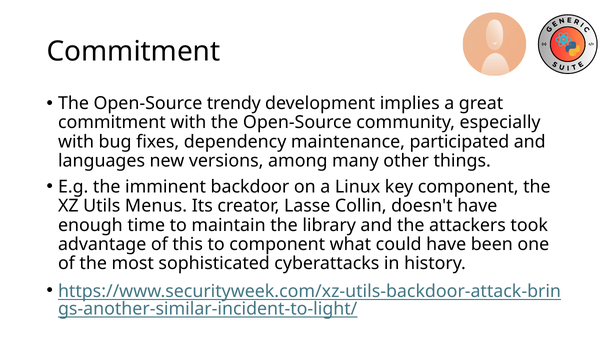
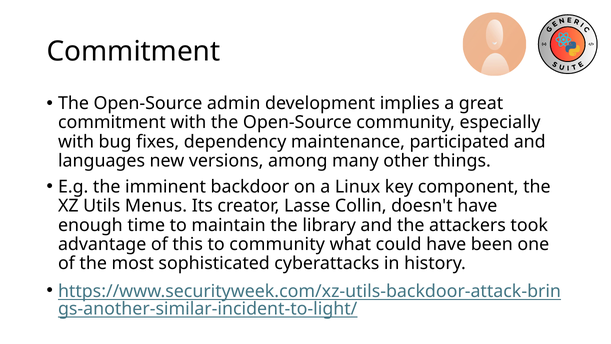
trendy: trendy -> admin
to component: component -> community
